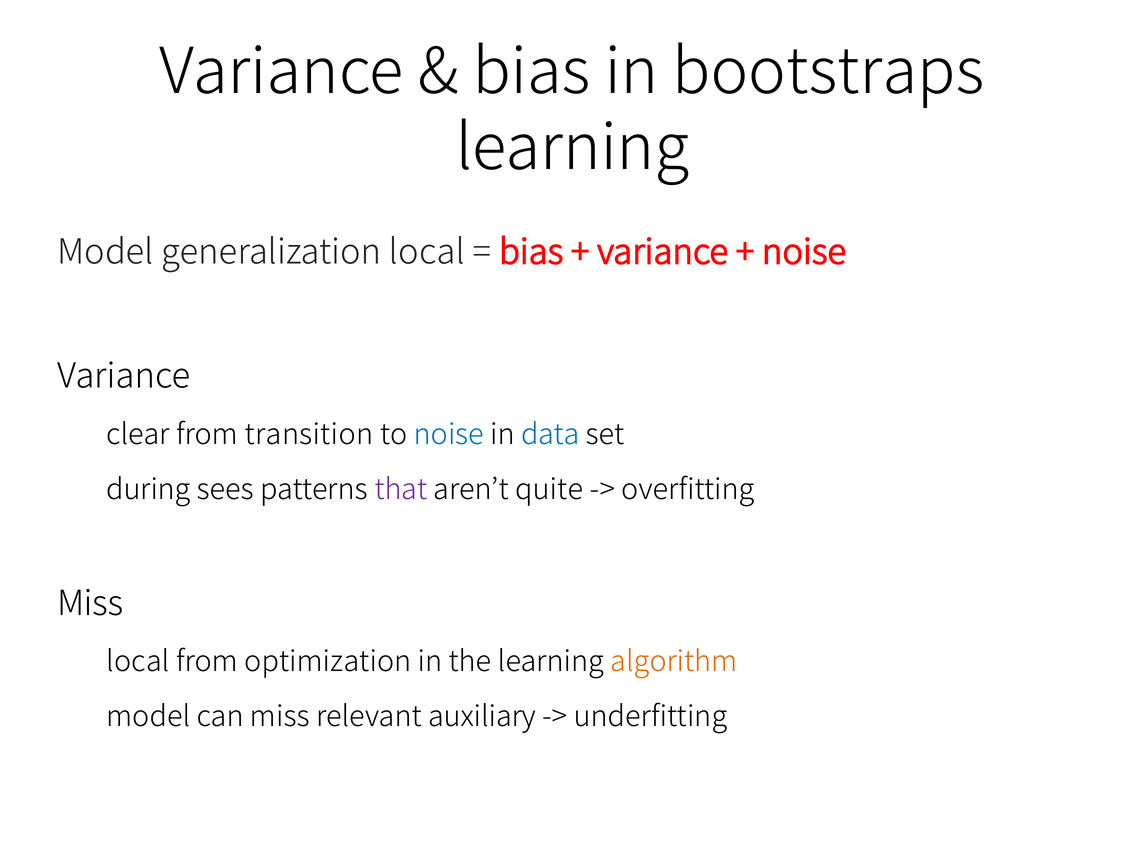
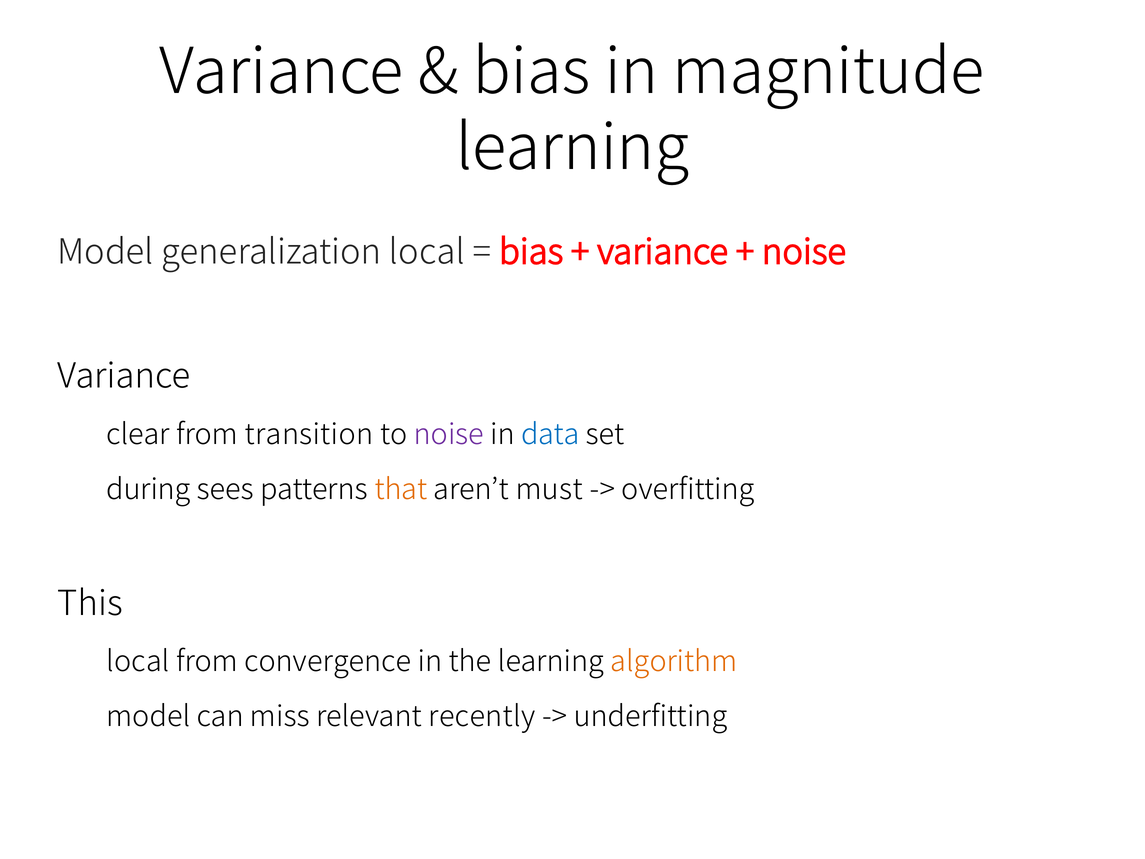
bootstraps: bootstraps -> magnitude
noise at (449, 434) colour: blue -> purple
that colour: purple -> orange
quite: quite -> must
Miss at (90, 603): Miss -> This
optimization: optimization -> convergence
auxiliary: auxiliary -> recently
